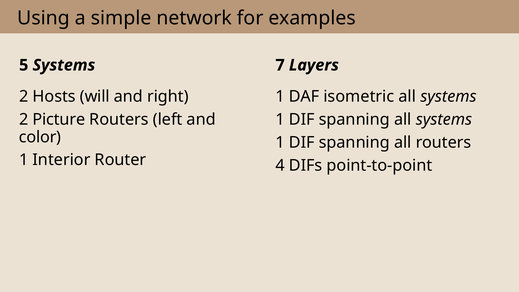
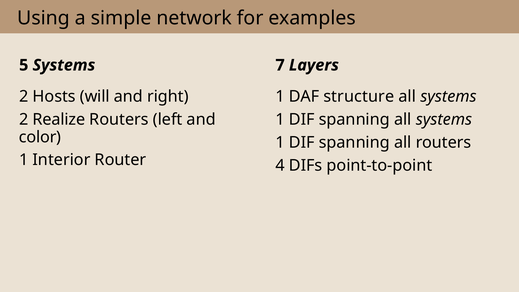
isometric: isometric -> structure
Picture: Picture -> Realize
